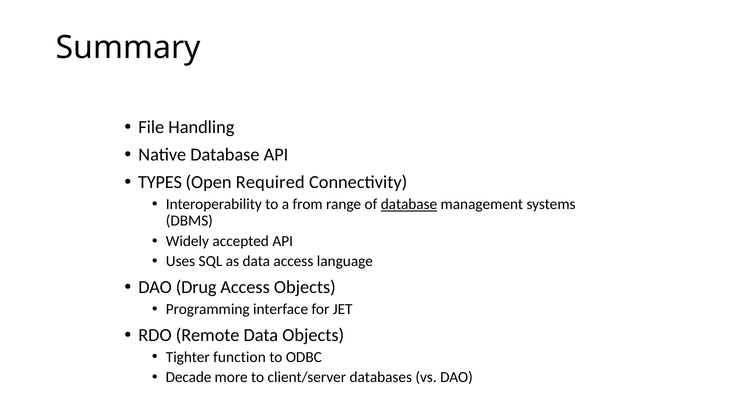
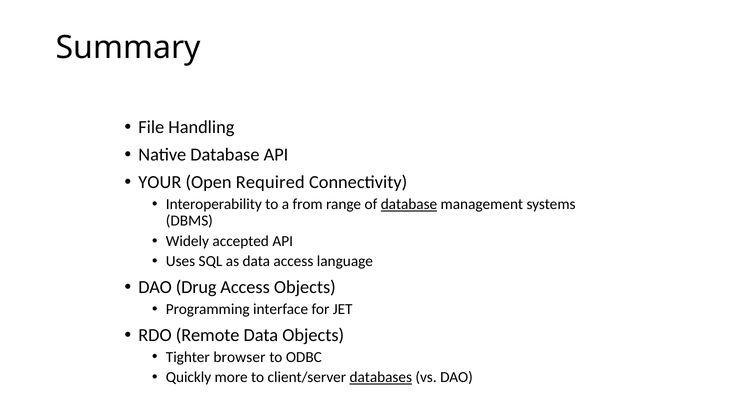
TYPES: TYPES -> YOUR
function: function -> browser
Decade: Decade -> Quickly
databases underline: none -> present
